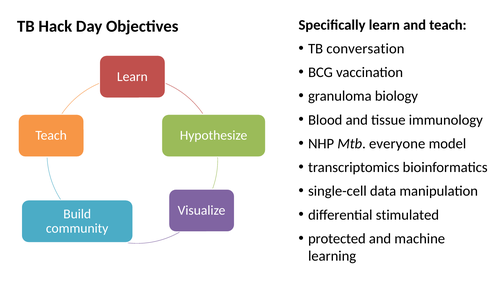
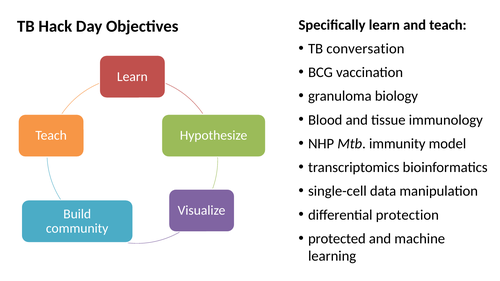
everyone: everyone -> immunity
stimulated: stimulated -> protection
